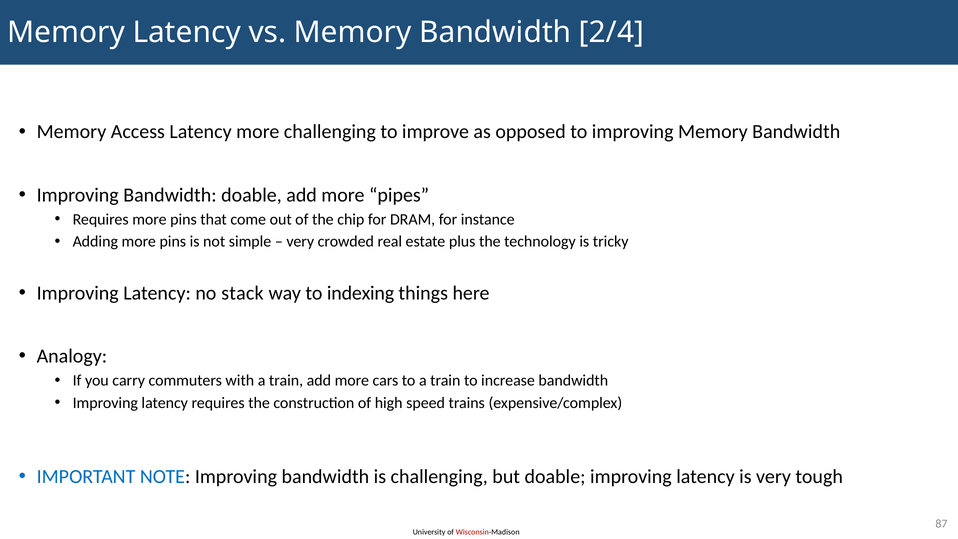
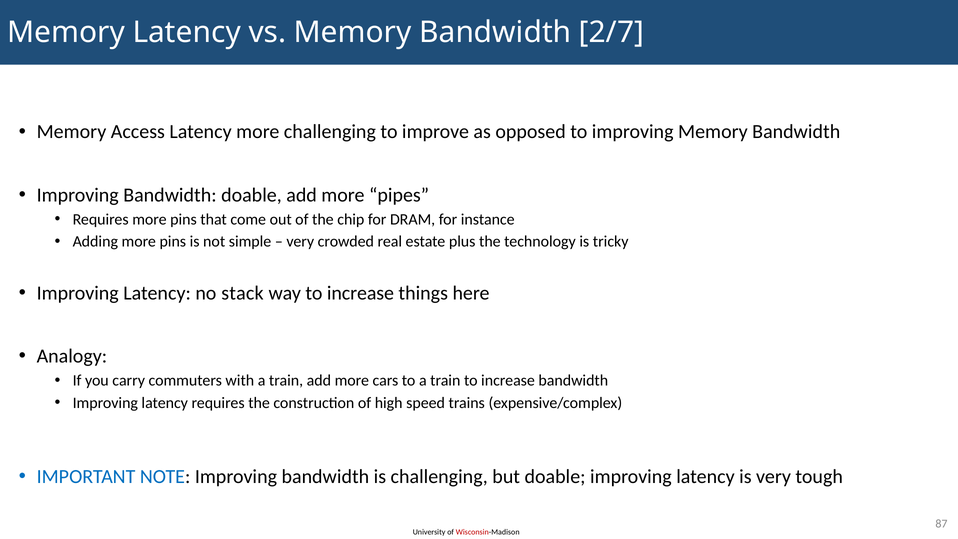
2/4: 2/4 -> 2/7
way to indexing: indexing -> increase
